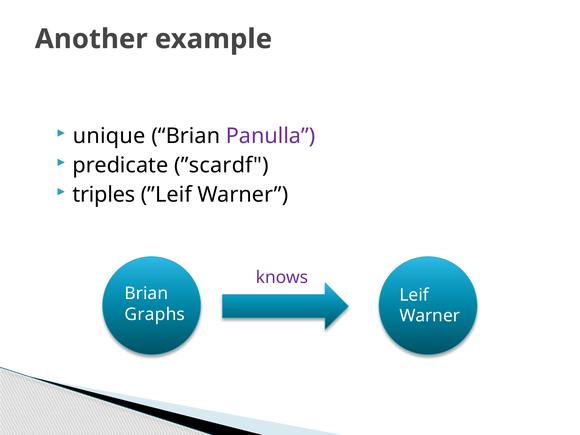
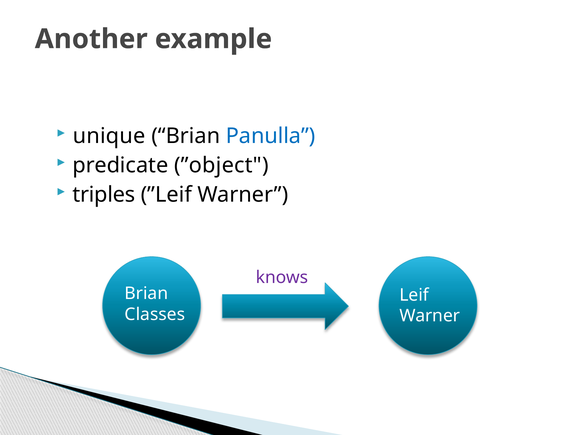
Panulla colour: purple -> blue
”scardf: ”scardf -> ”object
Graphs: Graphs -> Classes
